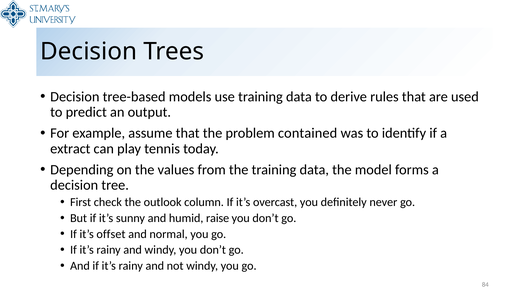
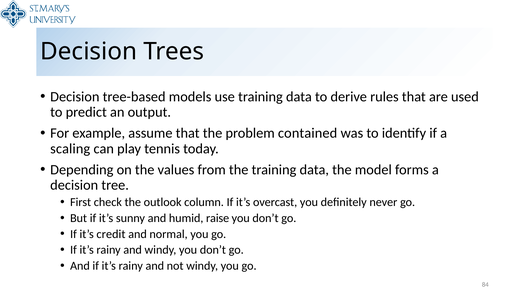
extract: extract -> scaling
offset: offset -> credit
